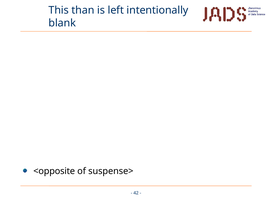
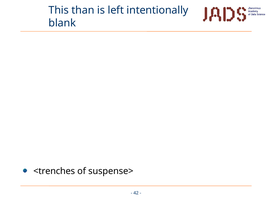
<opposite: <opposite -> <trenches
